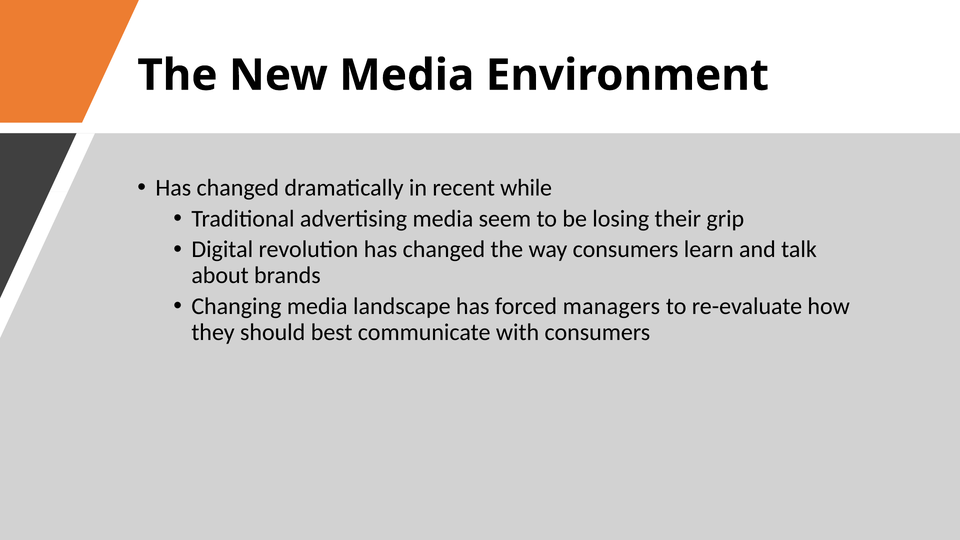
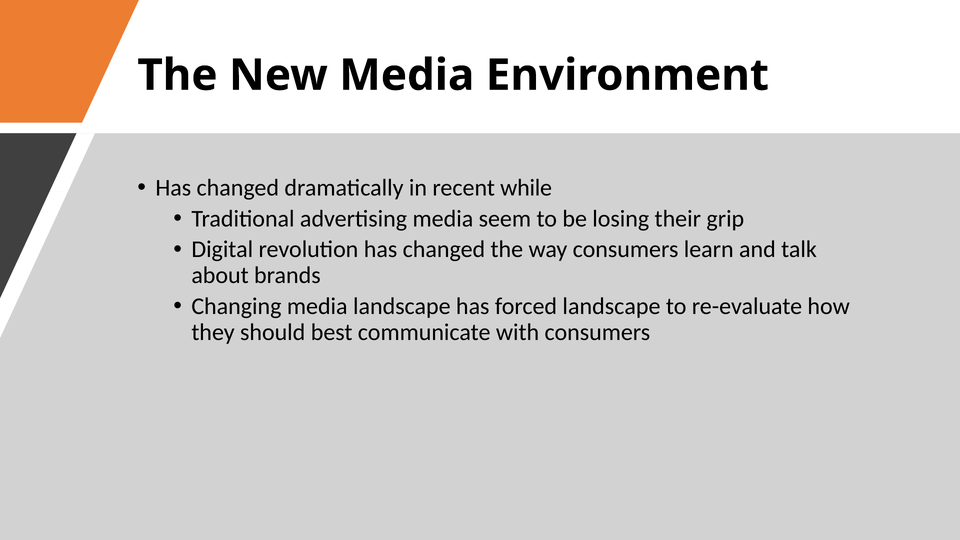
forced managers: managers -> landscape
